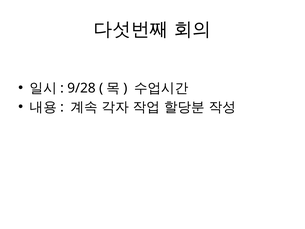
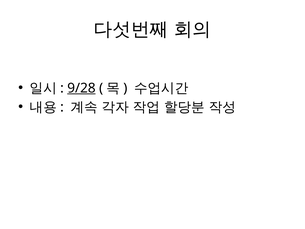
9/28 underline: none -> present
